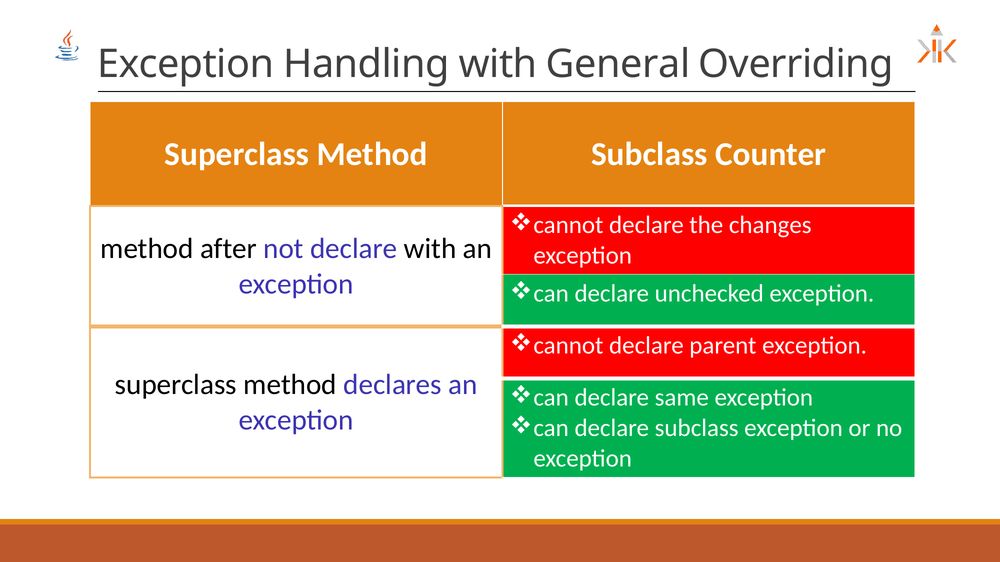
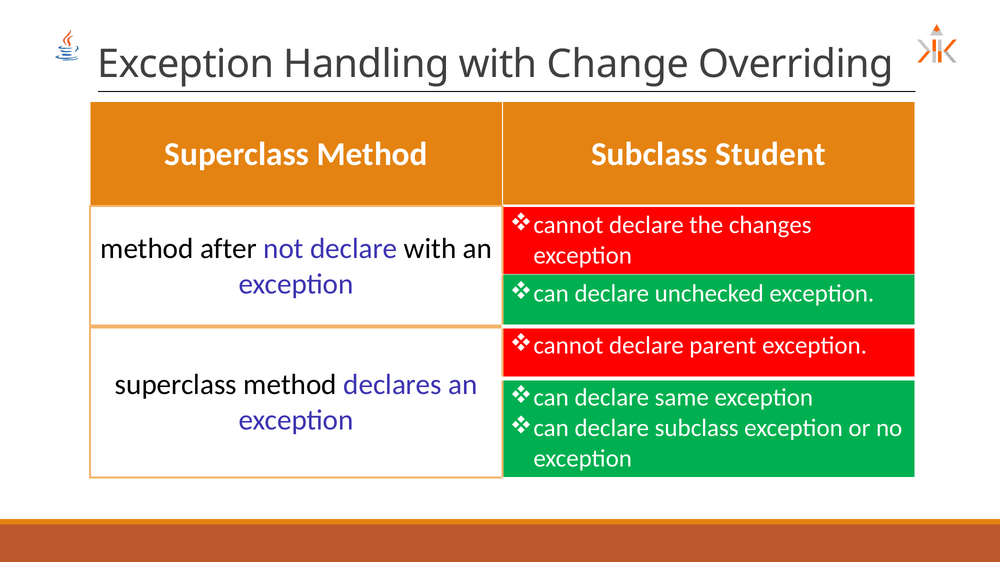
General: General -> Change
Counter: Counter -> Student
